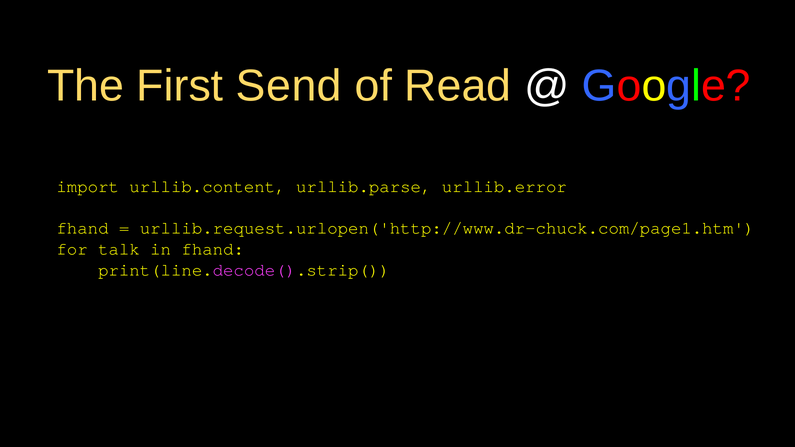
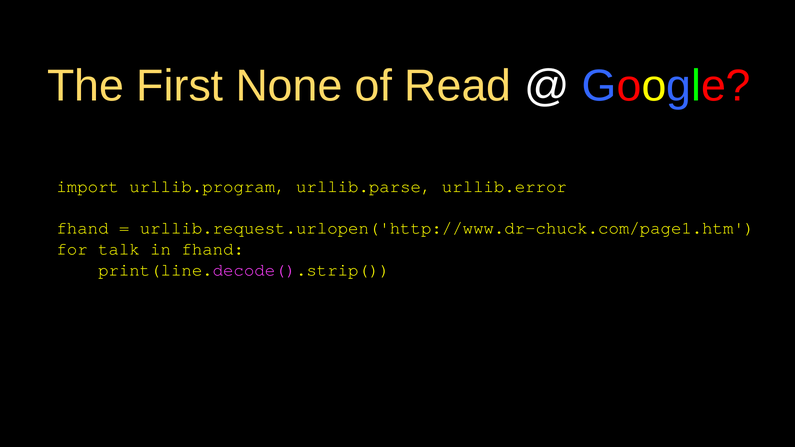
Send: Send -> None
urllib.content: urllib.content -> urllib.program
